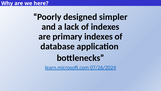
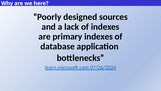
simpler: simpler -> sources
